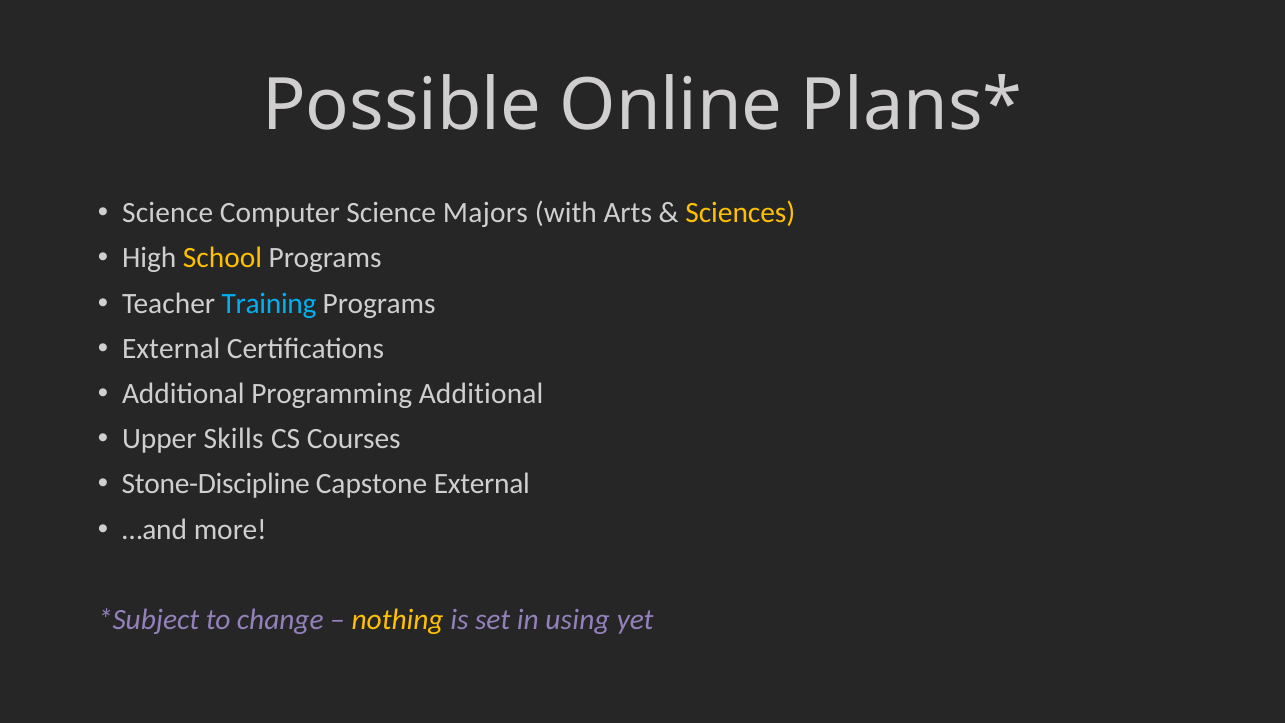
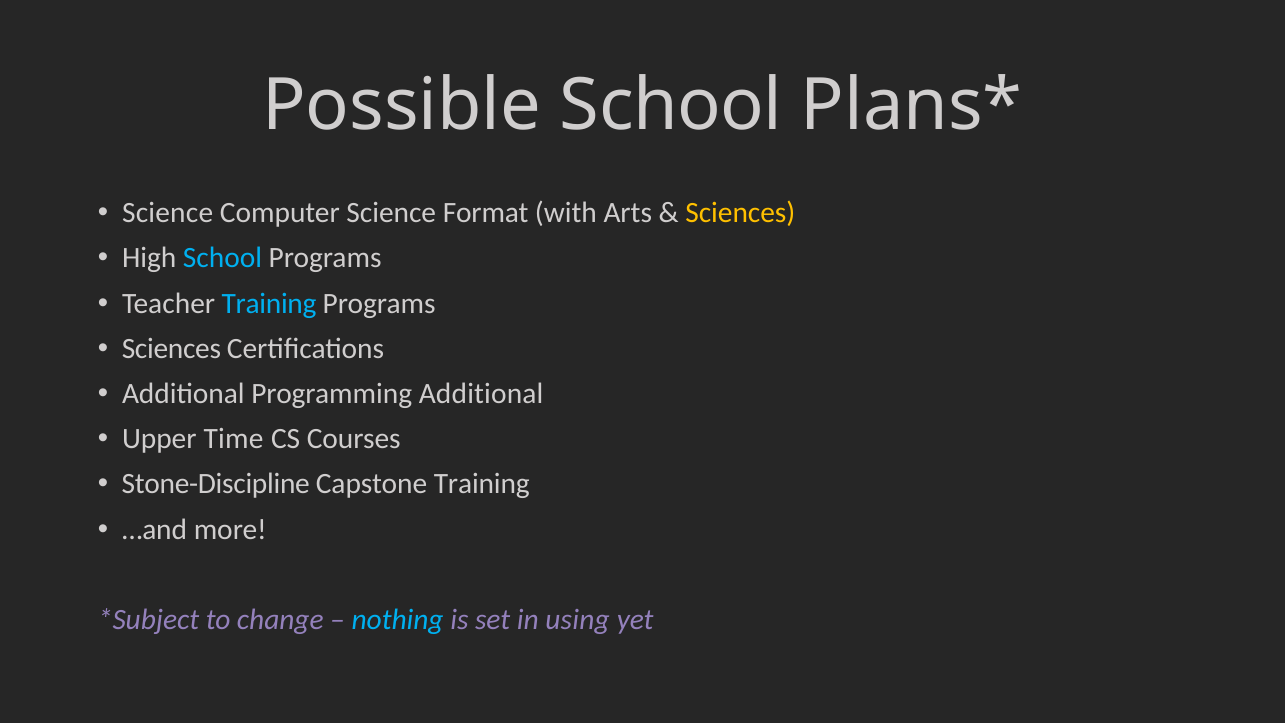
Possible Online: Online -> School
Majors: Majors -> Format
School at (222, 258) colour: yellow -> light blue
External at (171, 348): External -> Sciences
Skills: Skills -> Time
Capstone External: External -> Training
nothing colour: yellow -> light blue
